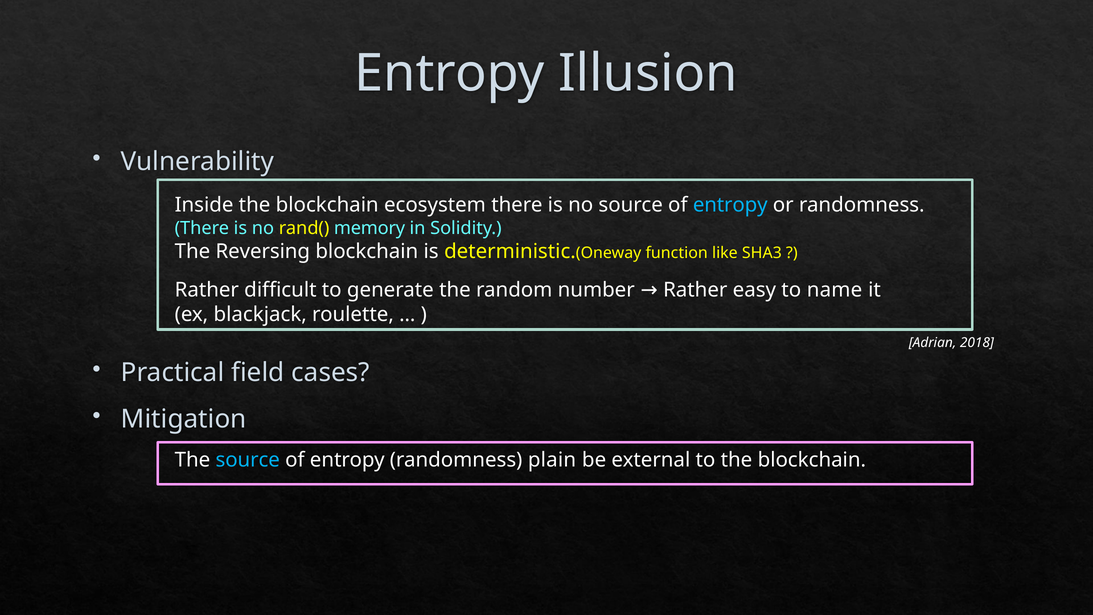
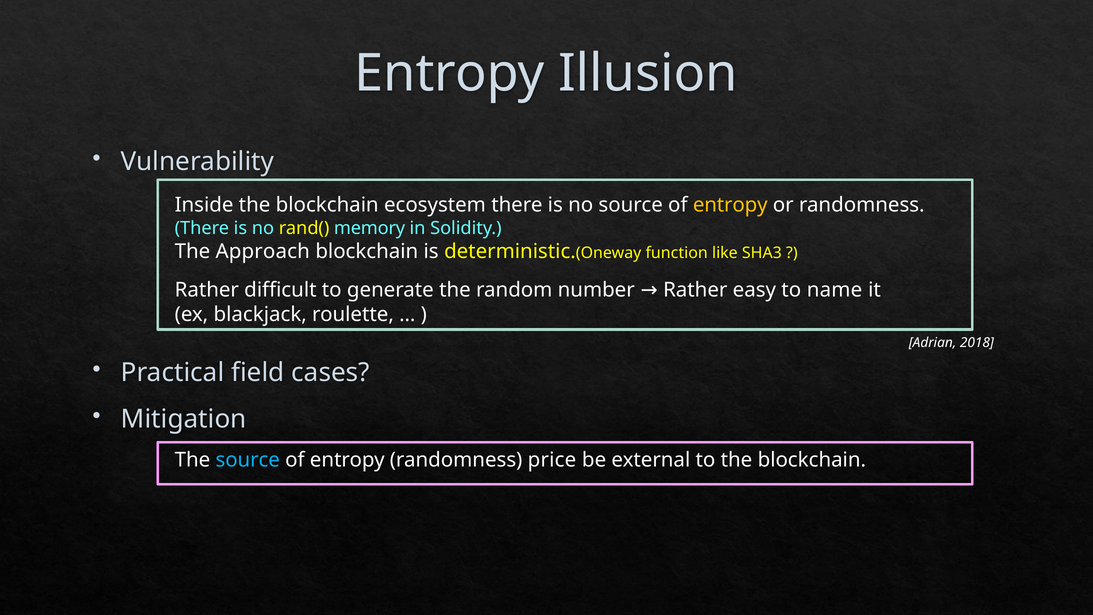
entropy at (730, 205) colour: light blue -> yellow
Reversing: Reversing -> Approach
plain: plain -> price
